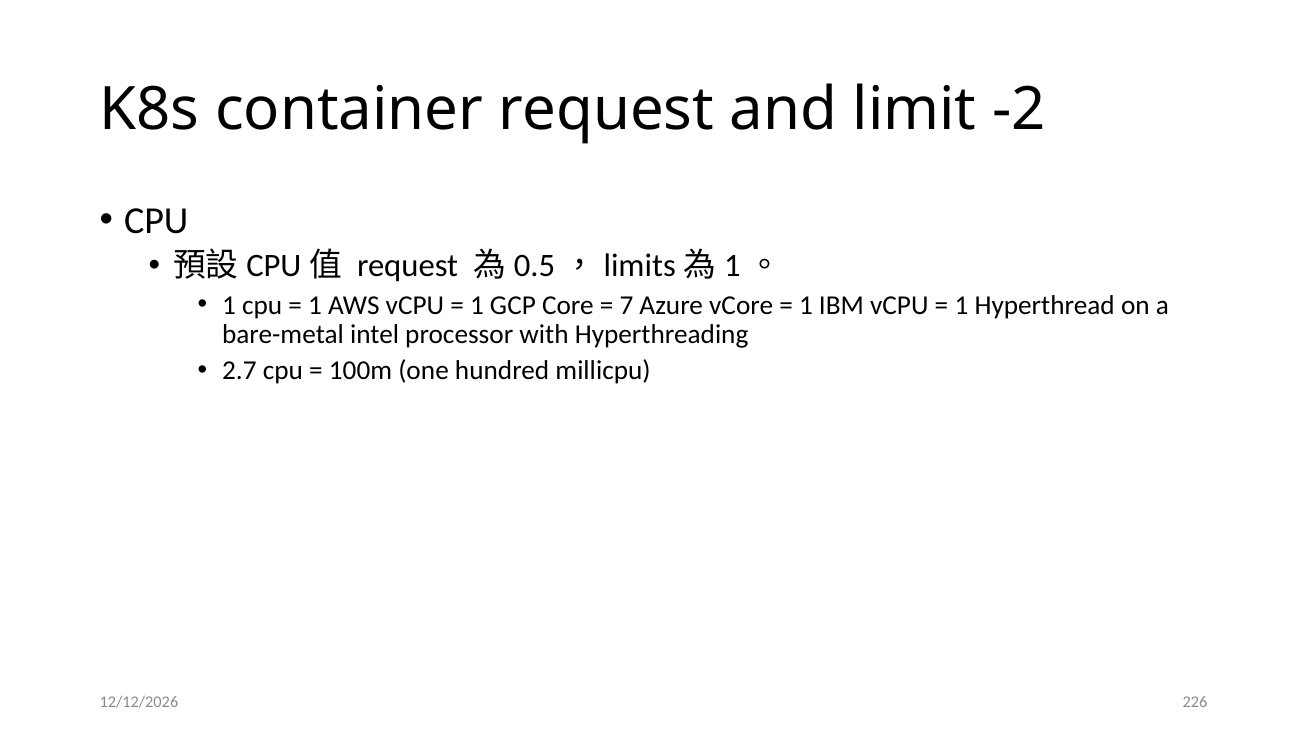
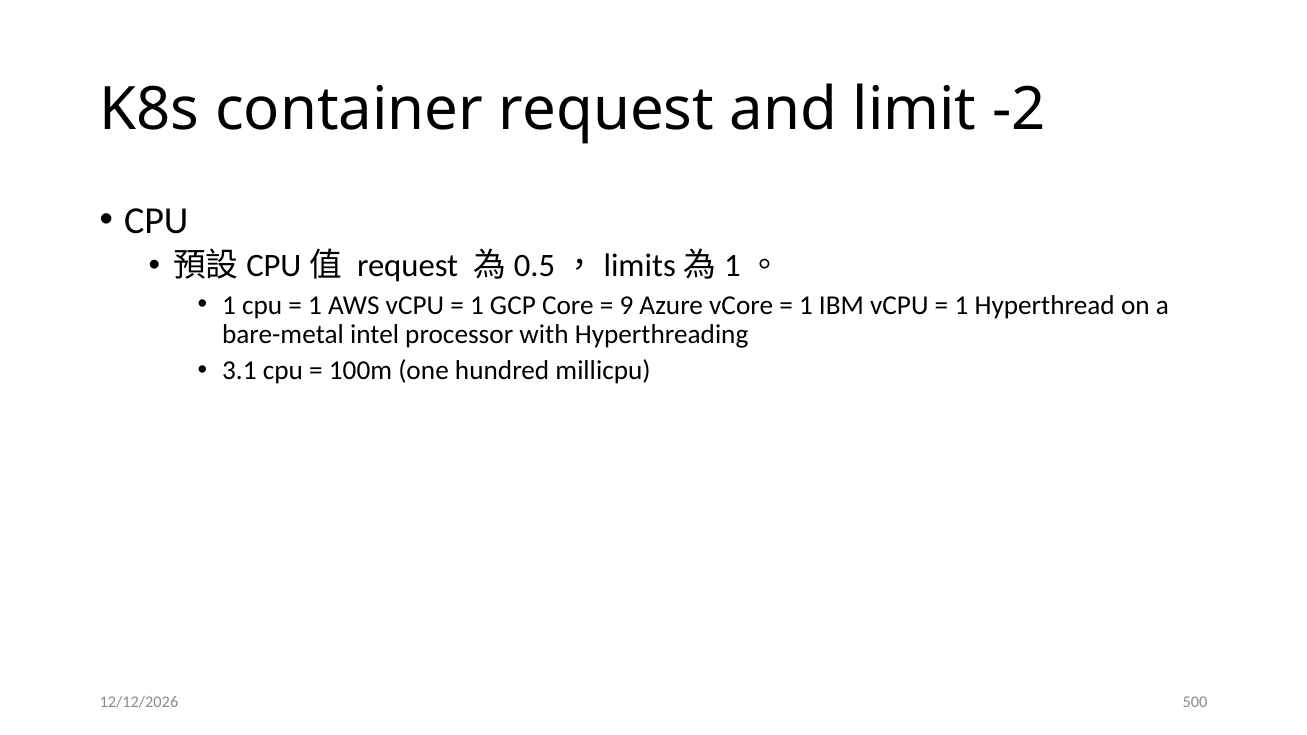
7: 7 -> 9
2.7: 2.7 -> 3.1
226: 226 -> 500
